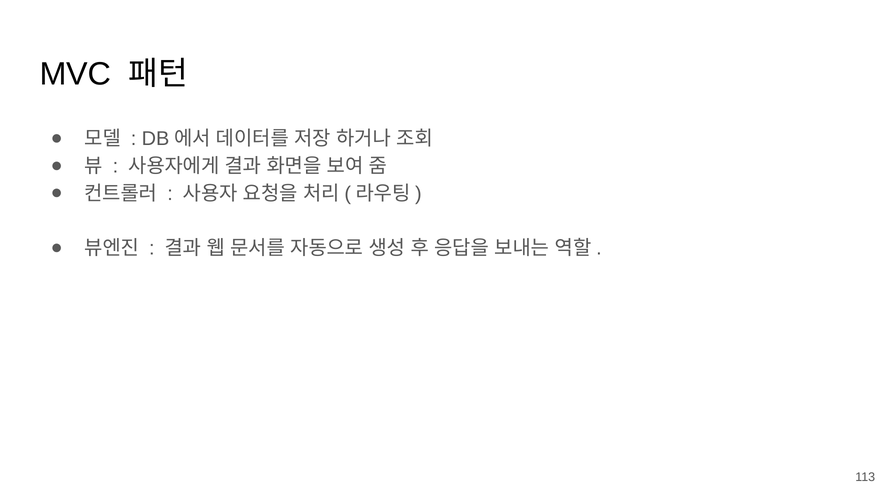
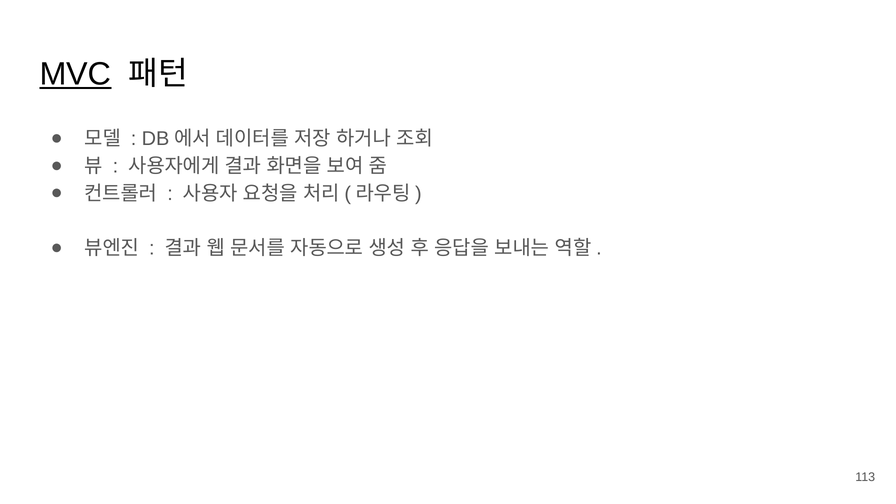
MVC underline: none -> present
